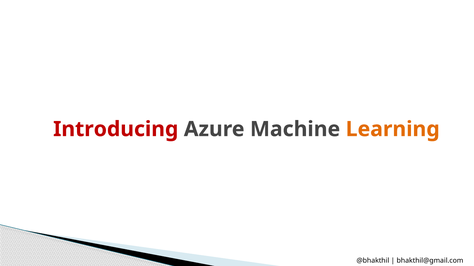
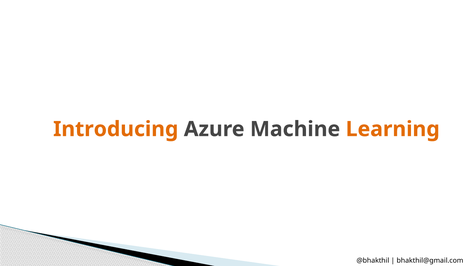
Introducing colour: red -> orange
